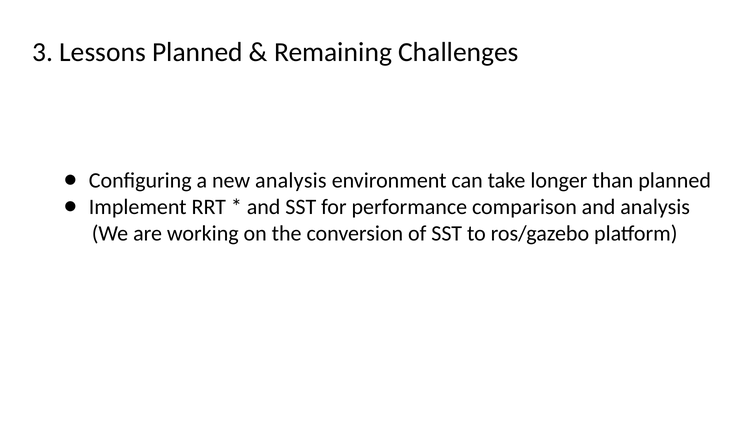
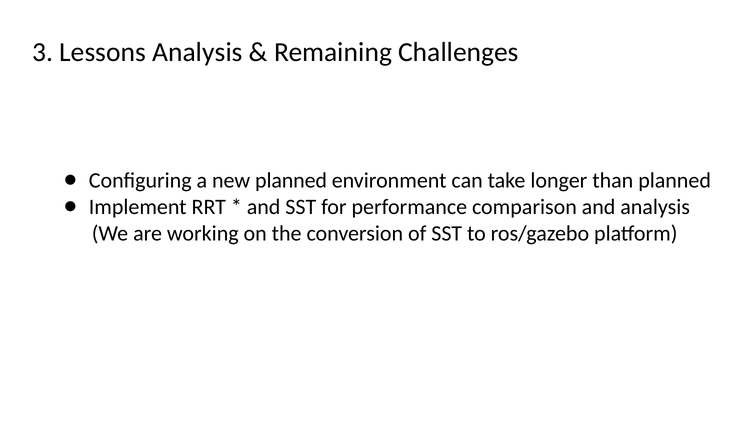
Lessons Planned: Planned -> Analysis
new analysis: analysis -> planned
